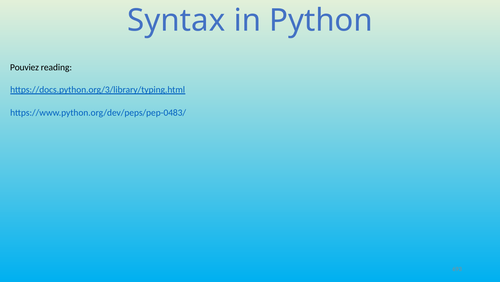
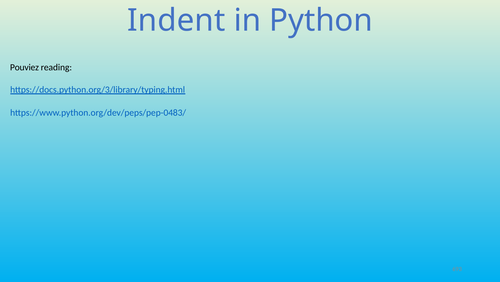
Syntax: Syntax -> Indent
